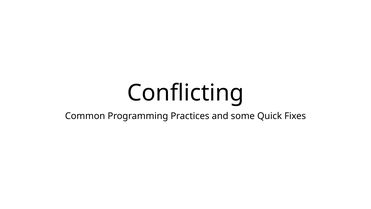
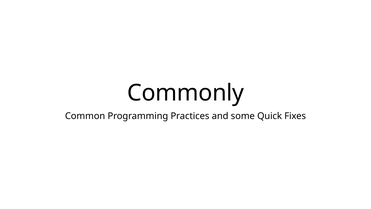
Conflicting: Conflicting -> Commonly
